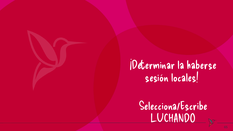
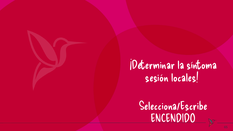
haberse: haberse -> síntoma
LUCHANDO: LUCHANDO -> ENCENDIDO
